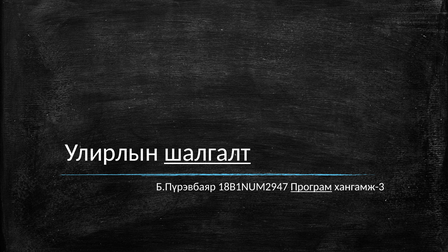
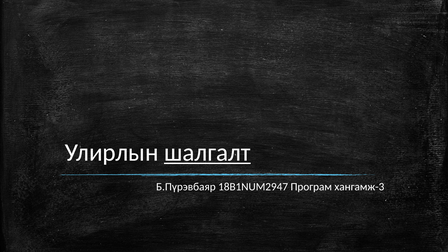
Програм underline: present -> none
